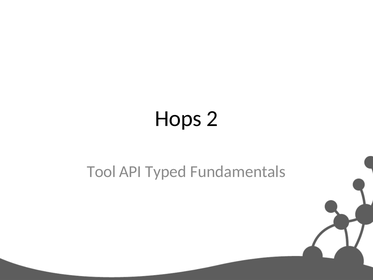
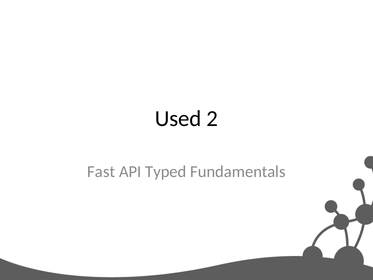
Hops: Hops -> Used
Tool: Tool -> Fast
